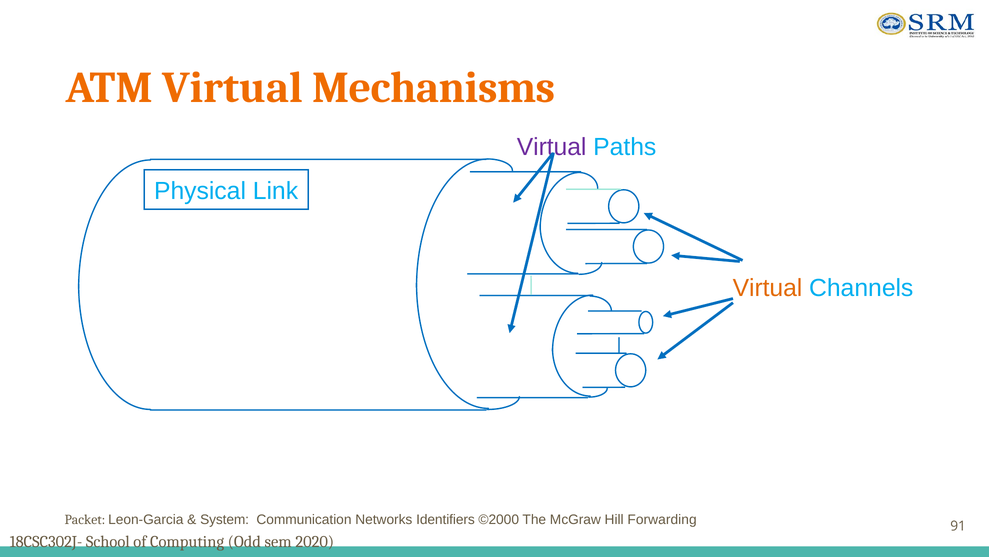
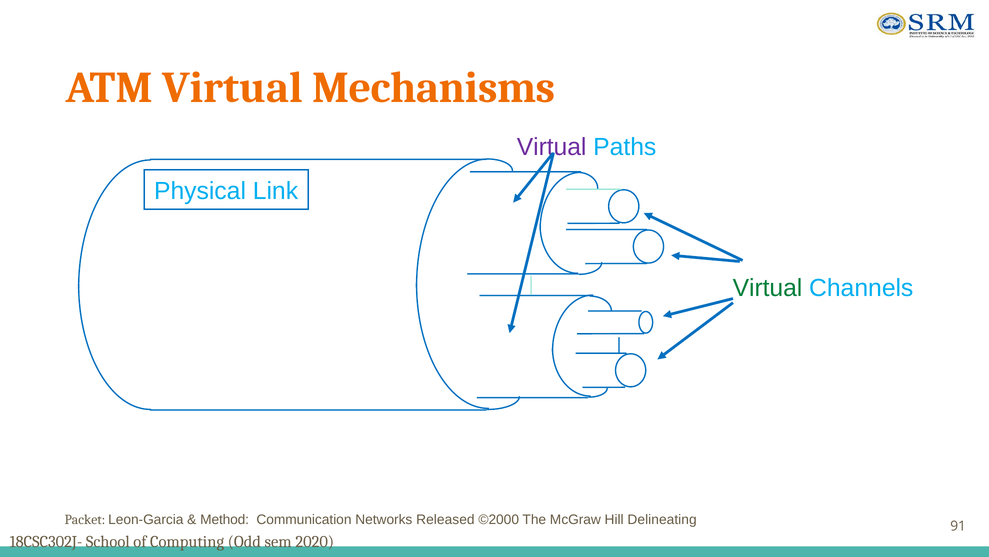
Virtual at (768, 288) colour: orange -> green
System: System -> Method
Identifiers: Identifiers -> Released
Forwarding: Forwarding -> Delineating
